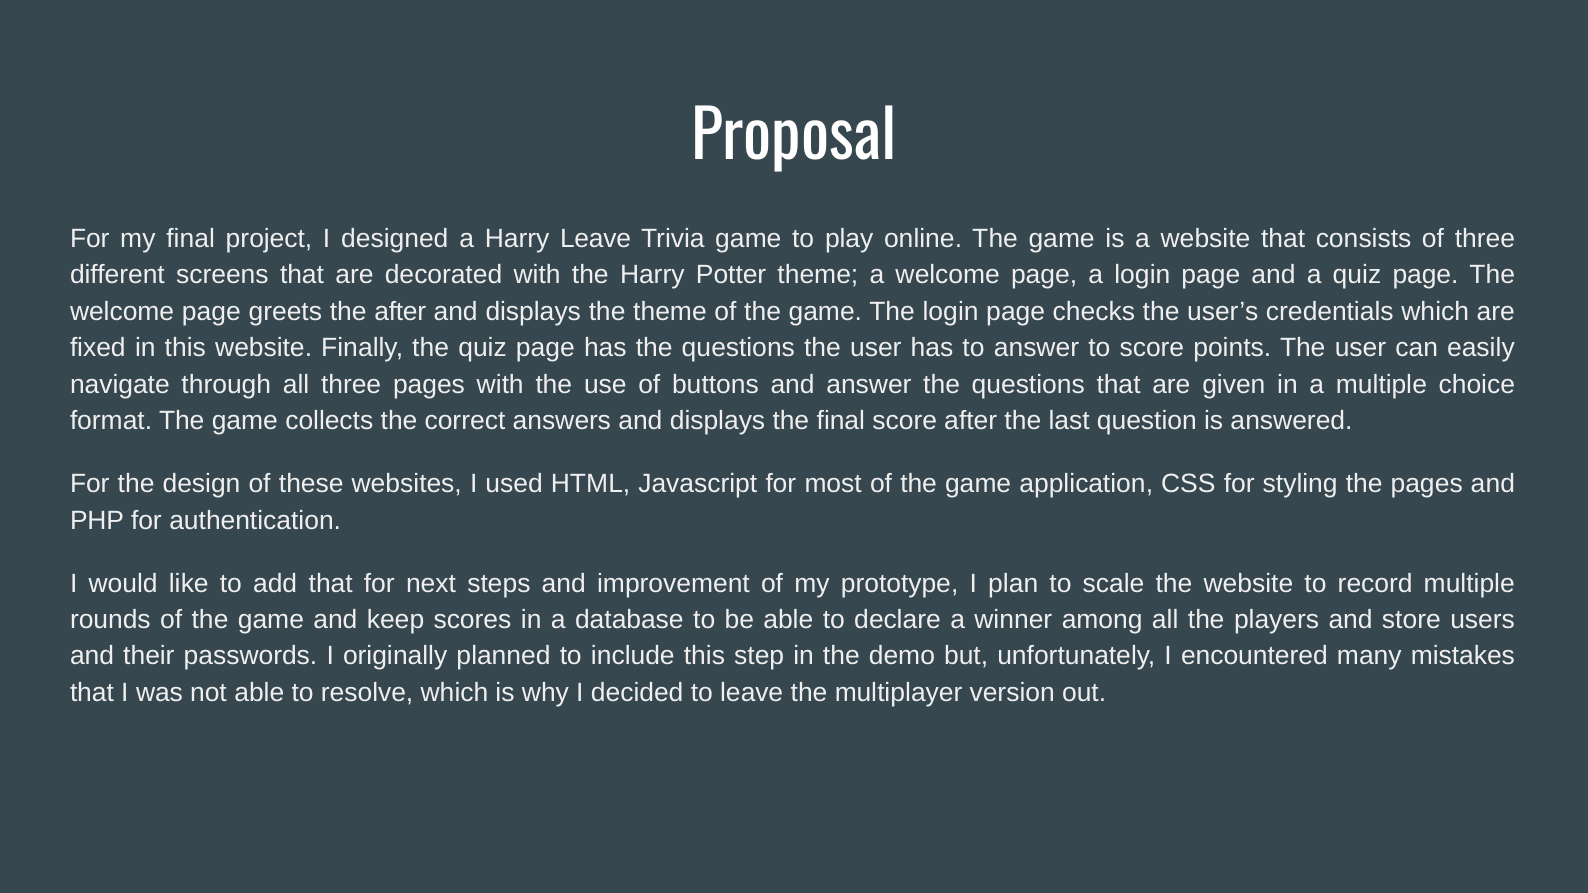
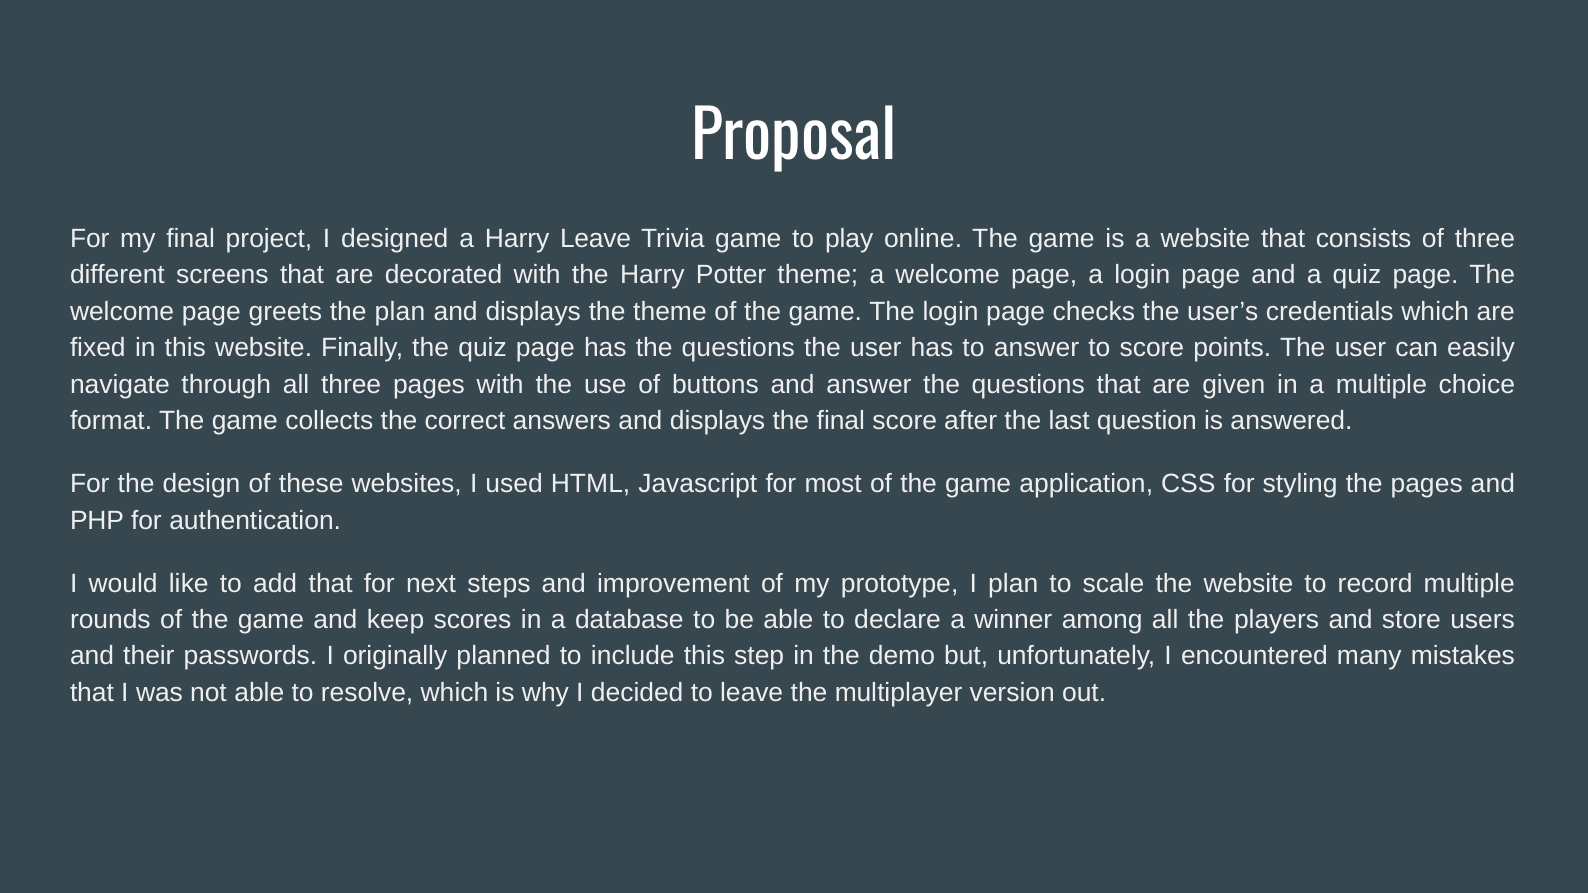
the after: after -> plan
